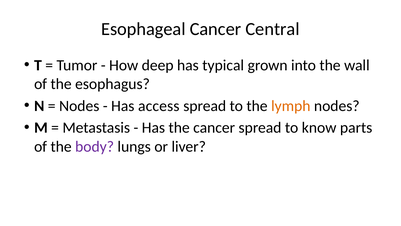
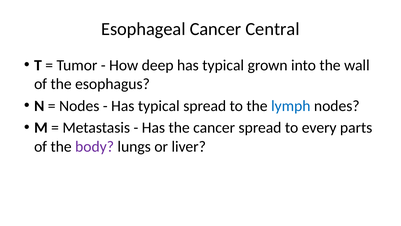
access at (159, 106): access -> typical
lymph colour: orange -> blue
know: know -> every
